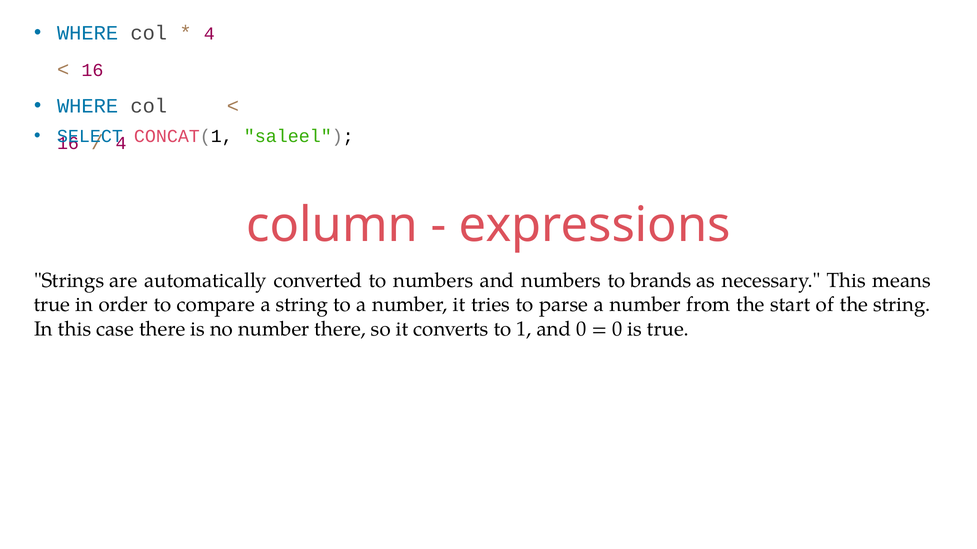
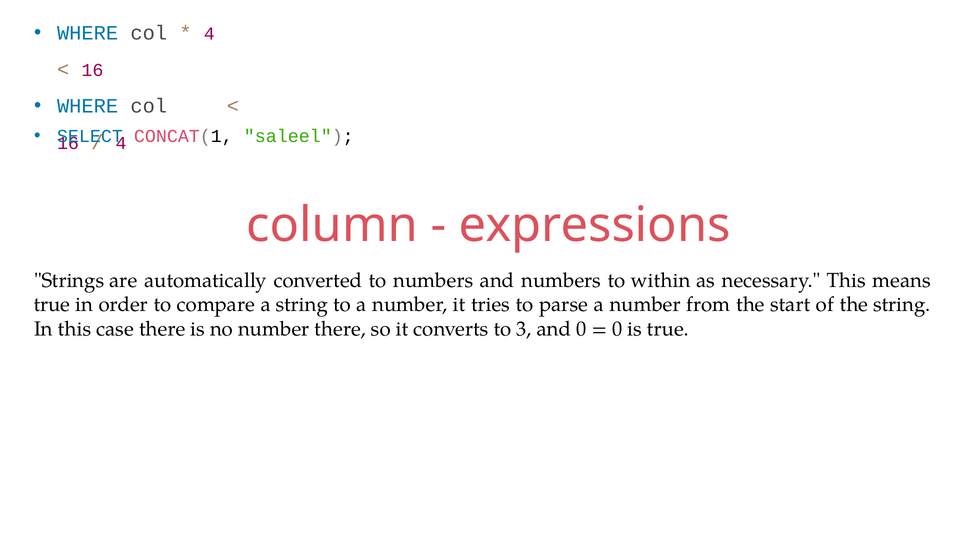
brands: brands -> within
1: 1 -> 3
